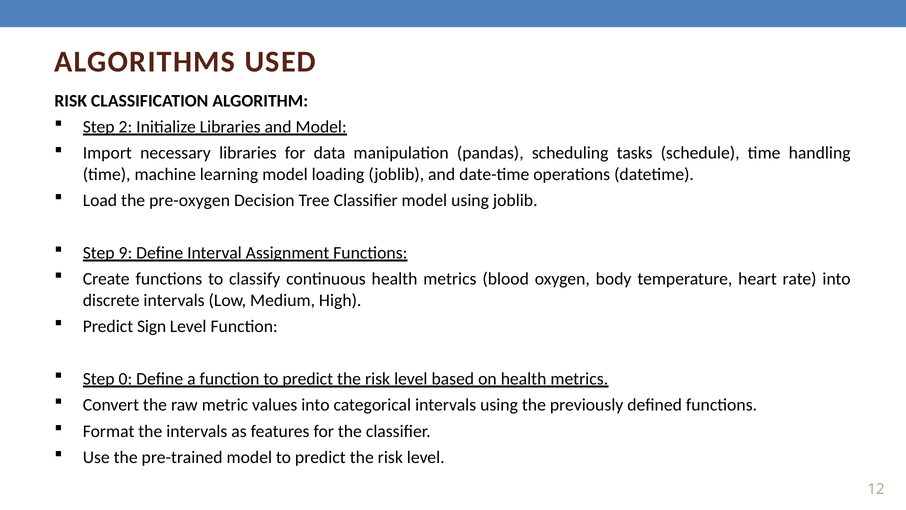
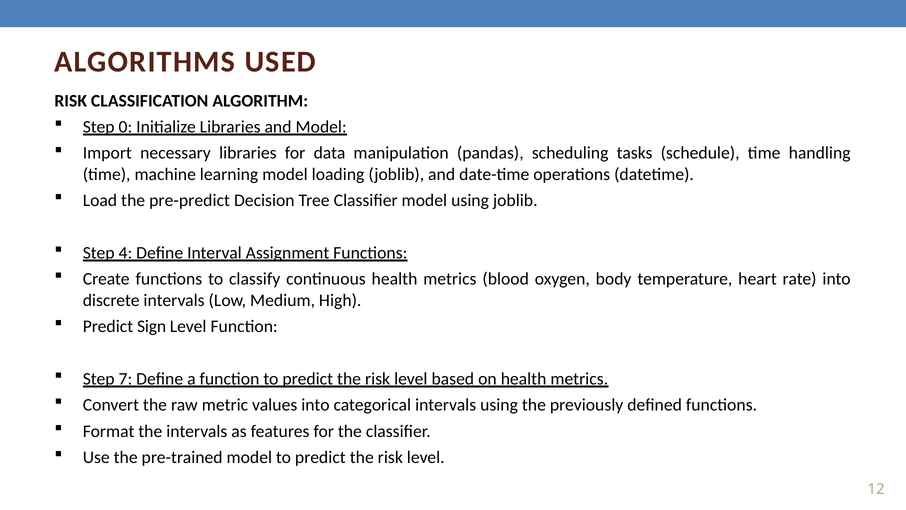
2: 2 -> 0
pre-oxygen: pre-oxygen -> pre-predict
9: 9 -> 4
0: 0 -> 7
